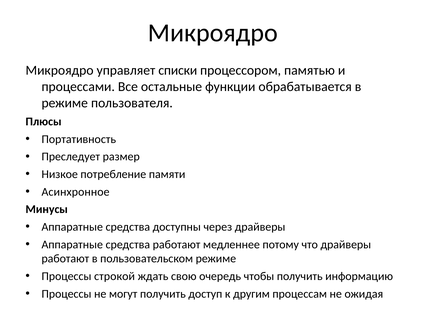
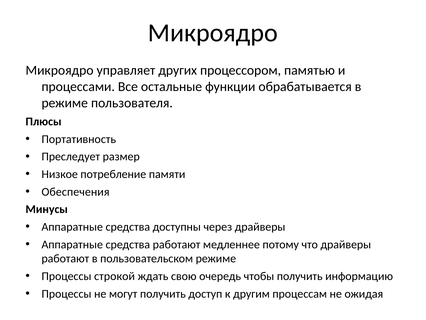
списки: списки -> других
Асинхронное: Асинхронное -> Обеспечения
